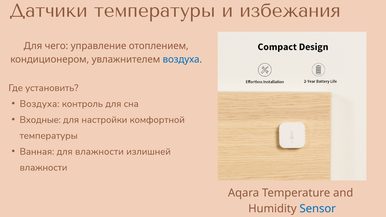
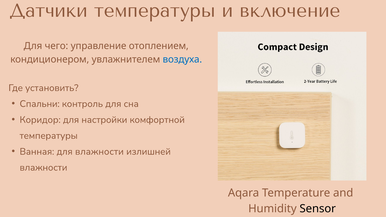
избежания: избежания -> включение
Воздуха at (40, 104): Воздуха -> Спальни
Входные: Входные -> Коридор
Sensor colour: blue -> black
